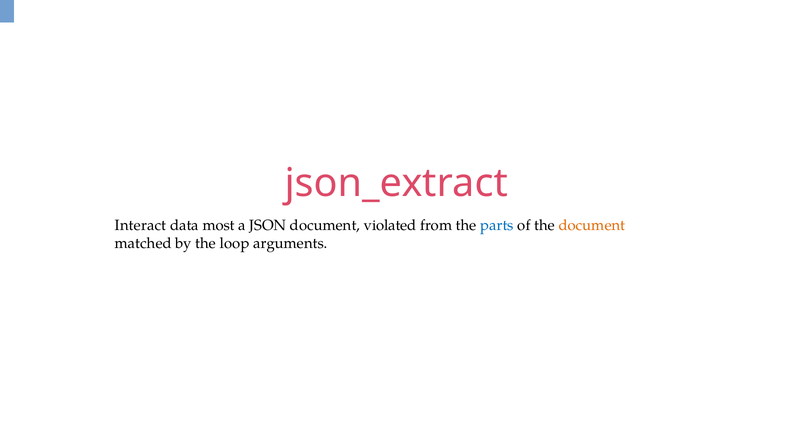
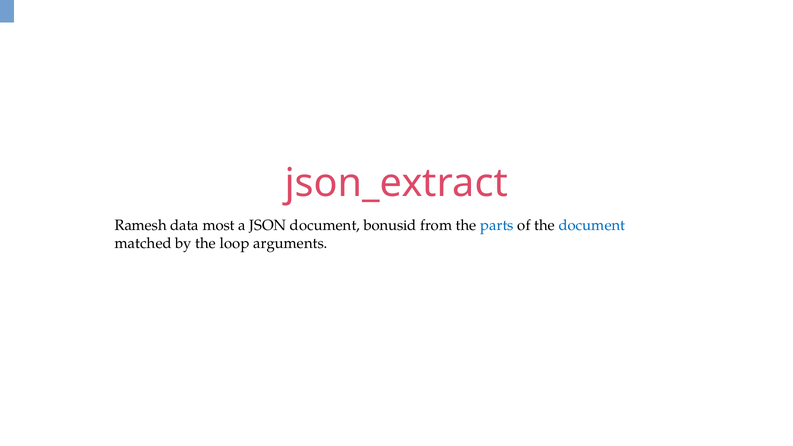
Interact: Interact -> Ramesh
violated: violated -> bonusid
document at (592, 225) colour: orange -> blue
